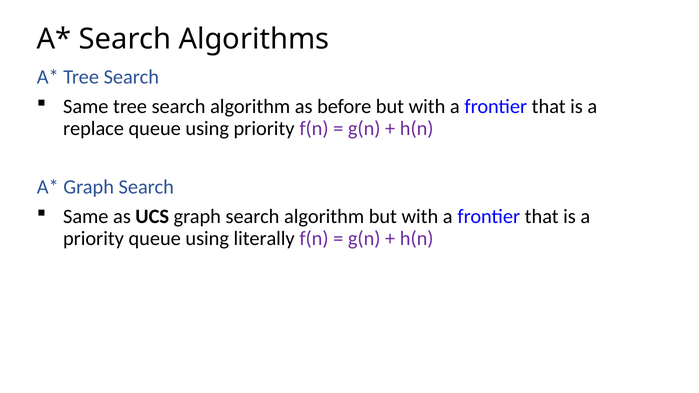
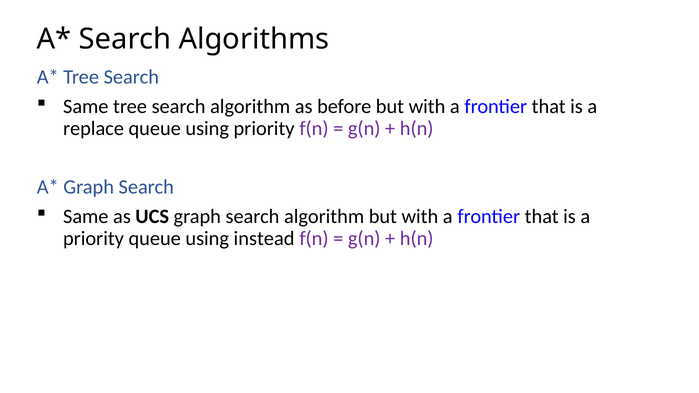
literally: literally -> instead
